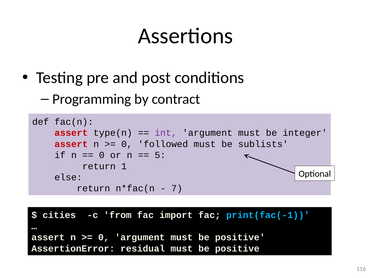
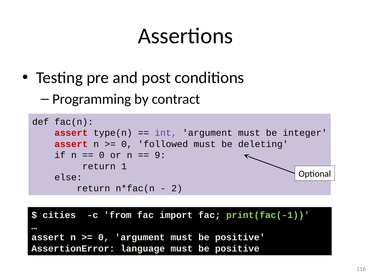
sublists: sublists -> deleting
5: 5 -> 9
7: 7 -> 2
print(fac(-1 colour: light blue -> light green
residual: residual -> language
